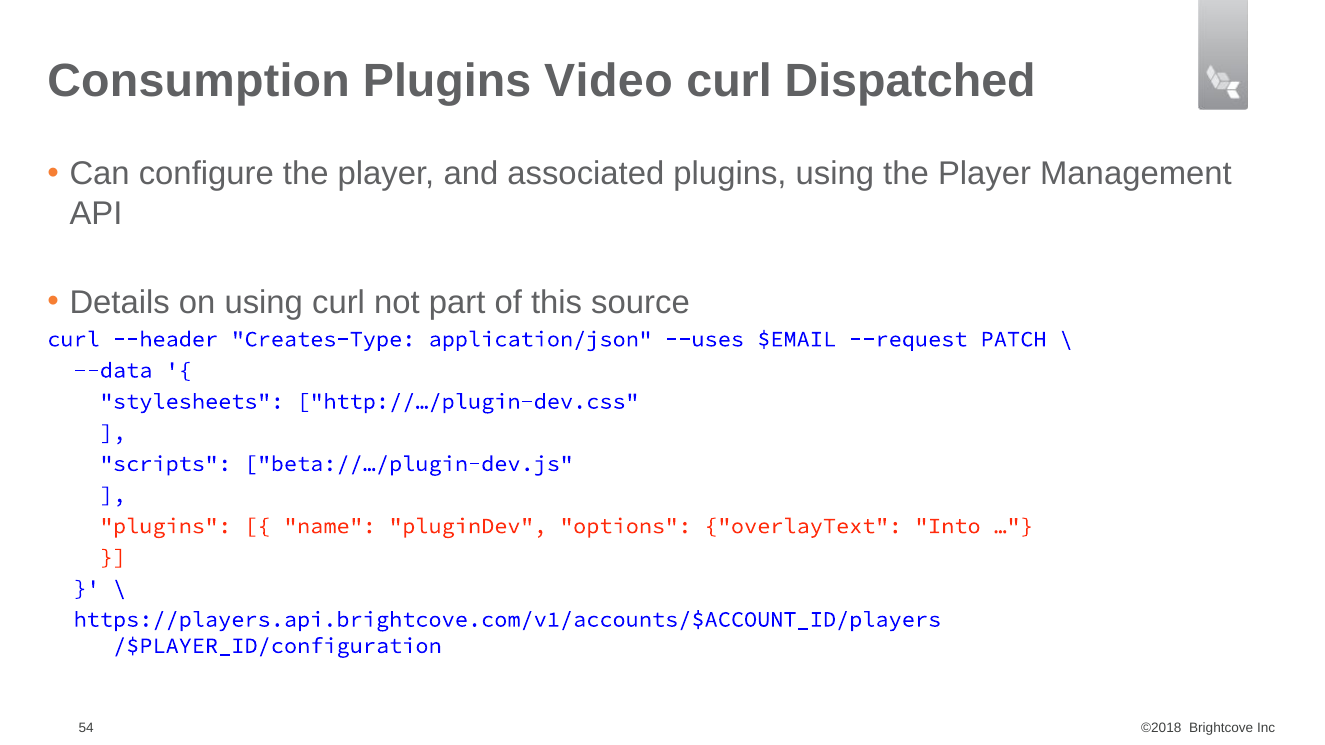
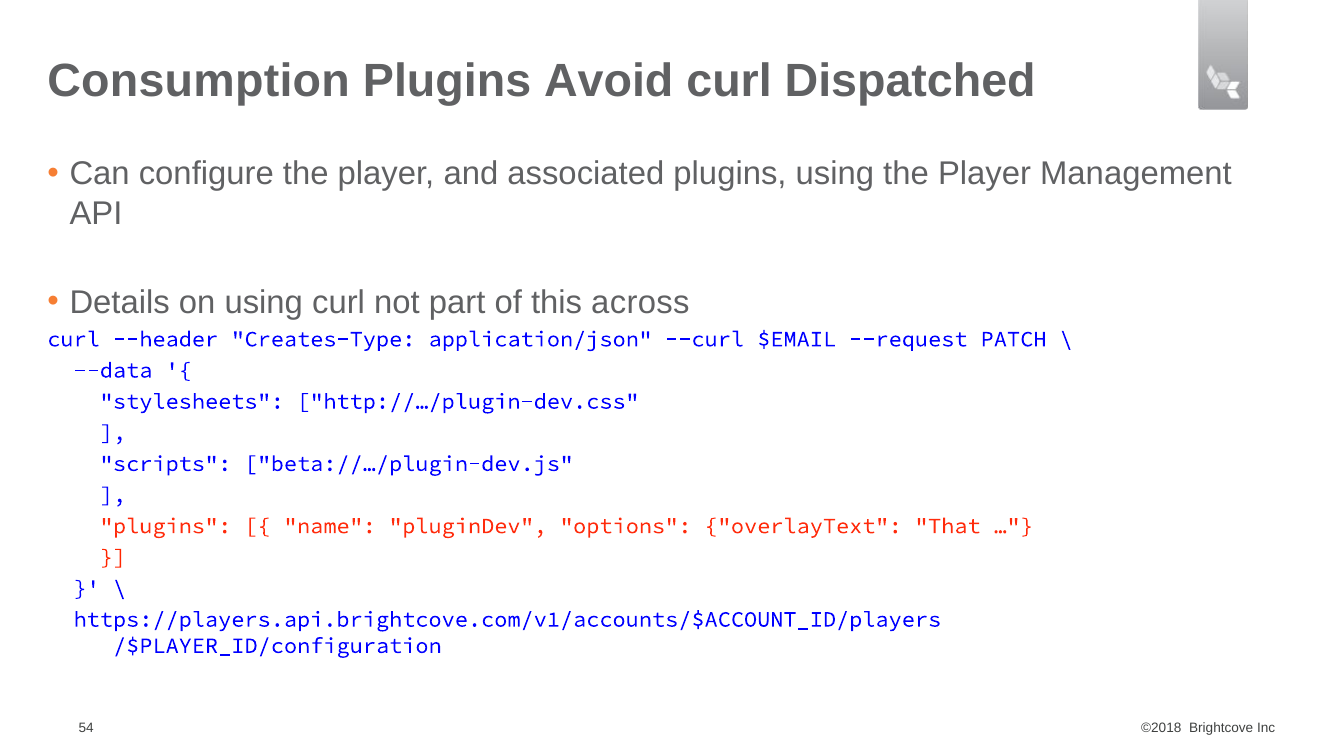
Video: Video -> Avoid
source: source -> across
--uses: --uses -> --curl
Into: Into -> That
